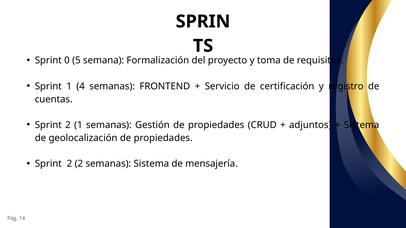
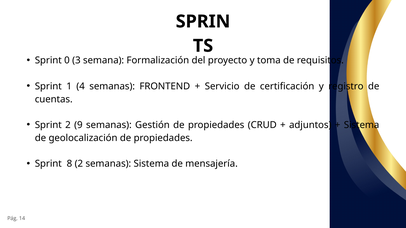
5: 5 -> 3
2 1: 1 -> 9
2 at (69, 164): 2 -> 8
